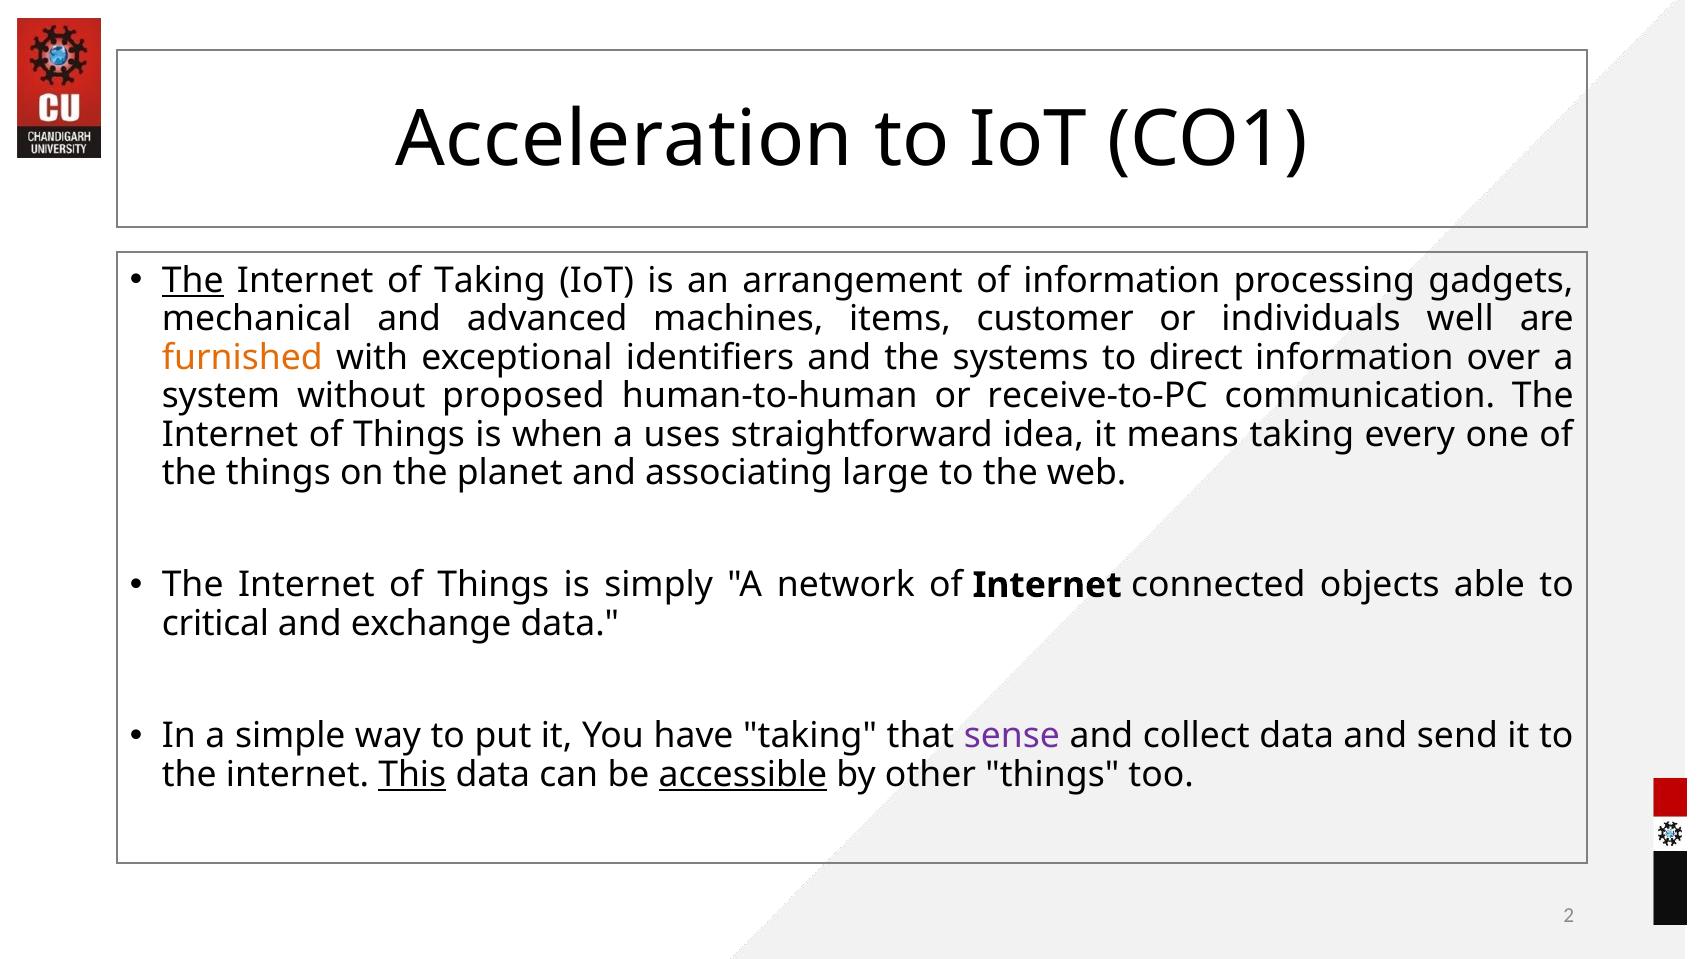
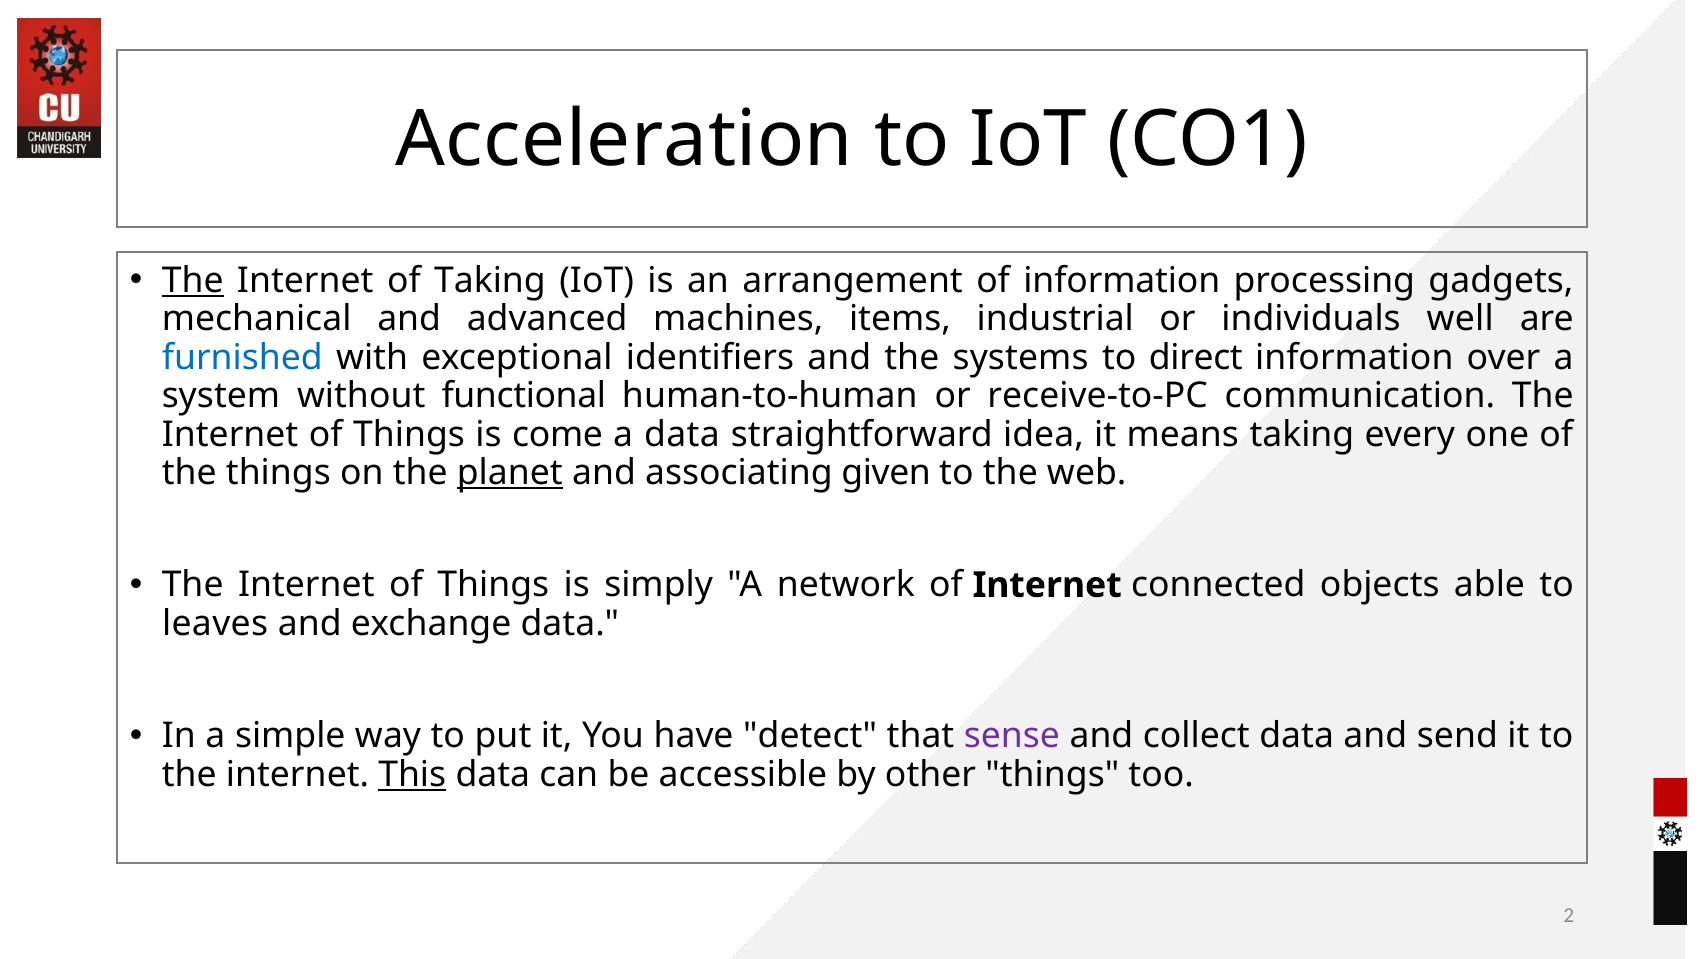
customer: customer -> industrial
furnished colour: orange -> blue
proposed: proposed -> functional
when: when -> come
a uses: uses -> data
planet underline: none -> present
large: large -> given
critical: critical -> leaves
have taking: taking -> detect
accessible underline: present -> none
